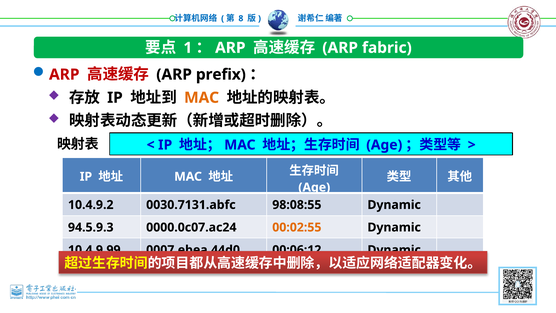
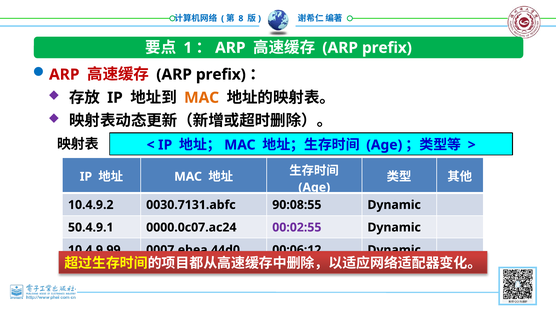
fabric at (387, 48): fabric -> prefix
98:08:55: 98:08:55 -> 90:08:55
94.5.9.3: 94.5.9.3 -> 50.4.9.1
00:02:55 colour: orange -> purple
